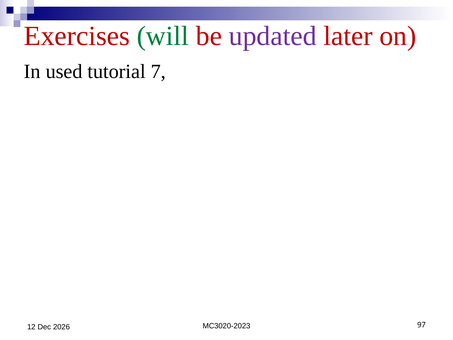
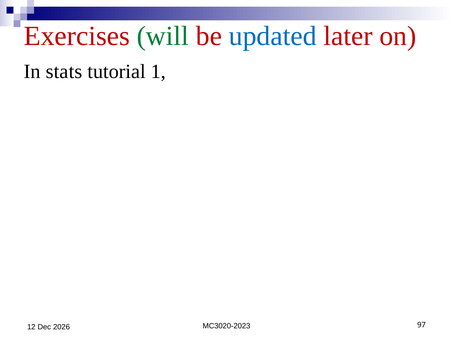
updated colour: purple -> blue
used: used -> stats
7: 7 -> 1
